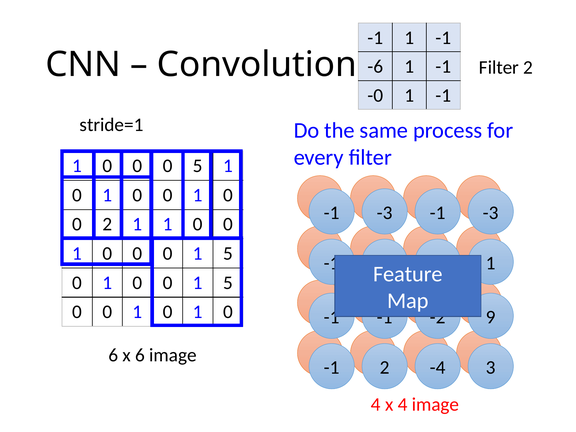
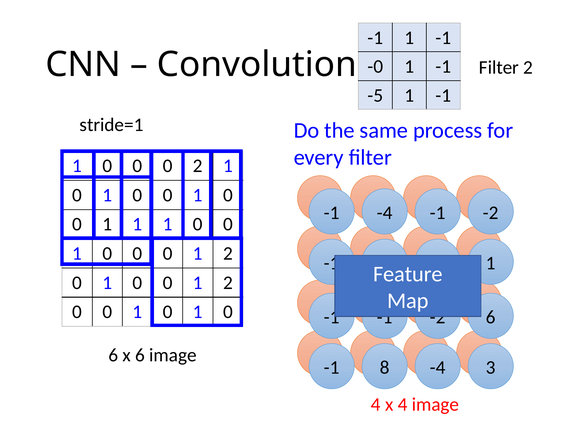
-6: -6 -> -0
-0: -0 -> -5
0 5: 5 -> 2
-3 at (385, 213): -3 -> -4
-3 at (491, 213): -3 -> -2
2 at (107, 224): 2 -> 1
5 at (228, 254): 5 -> 2
5 at (228, 283): 5 -> 2
9 at (491, 317): 9 -> 6
-1 2: 2 -> 8
